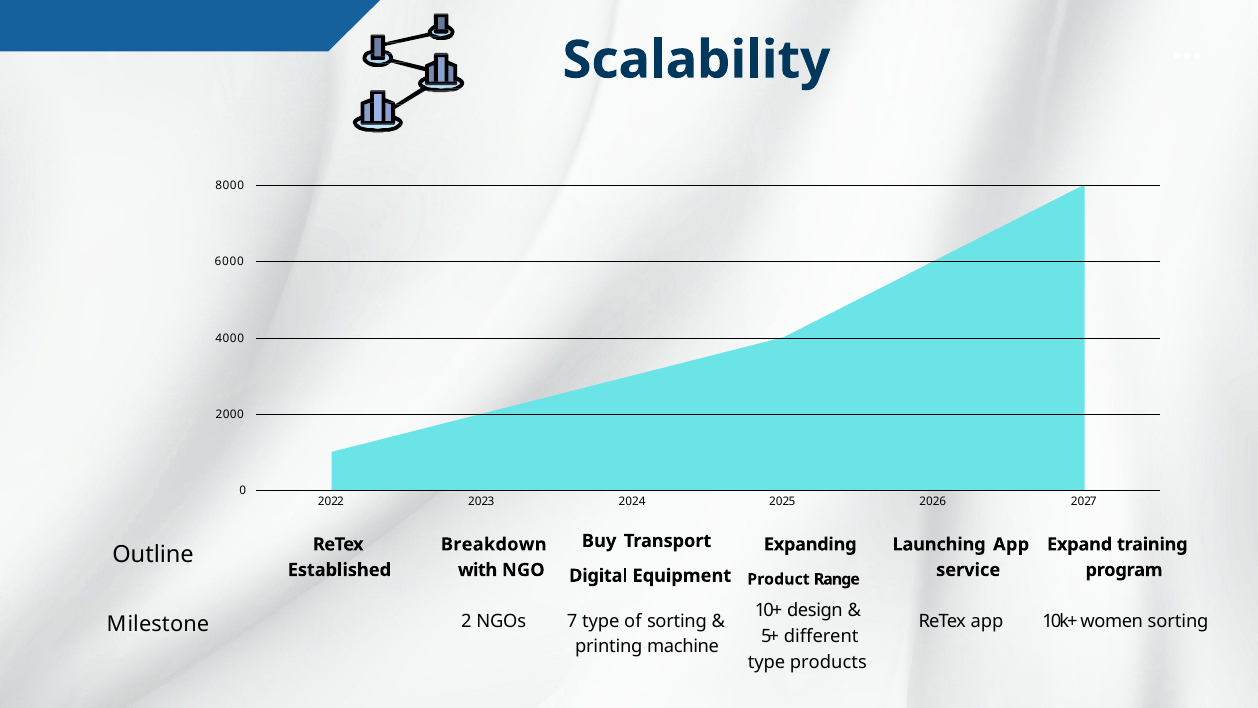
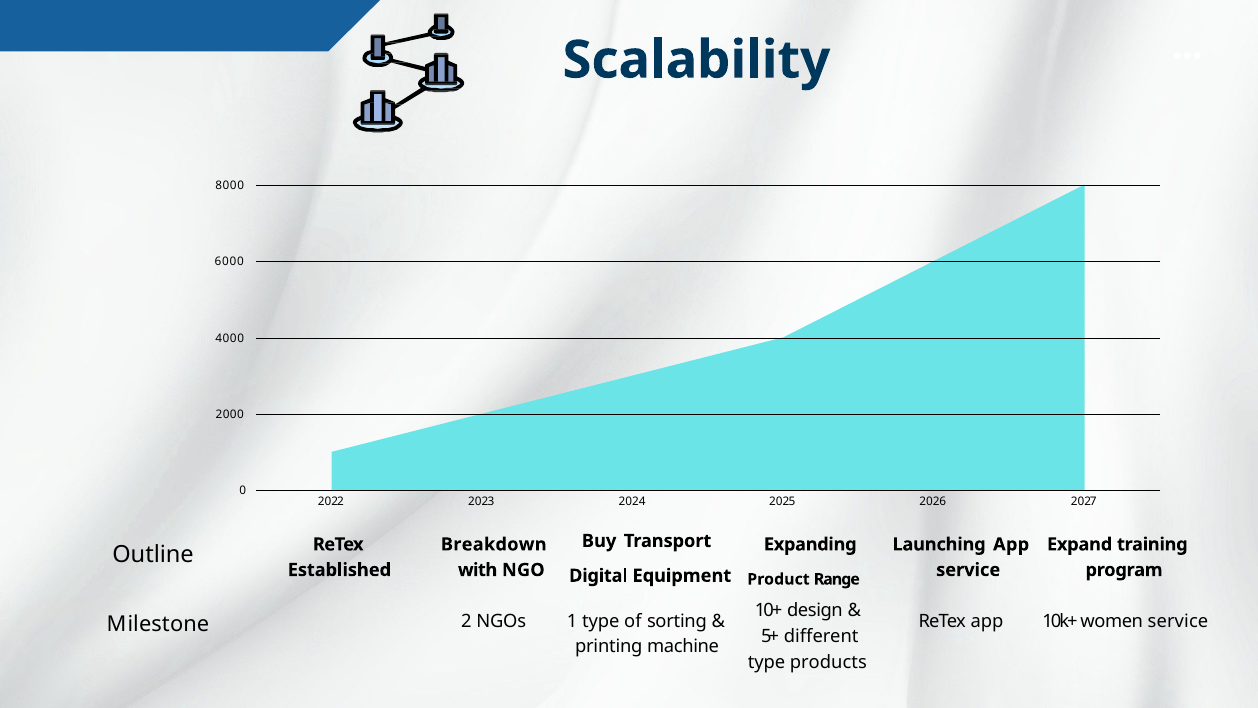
7: 7 -> 1
women sorting: sorting -> service
